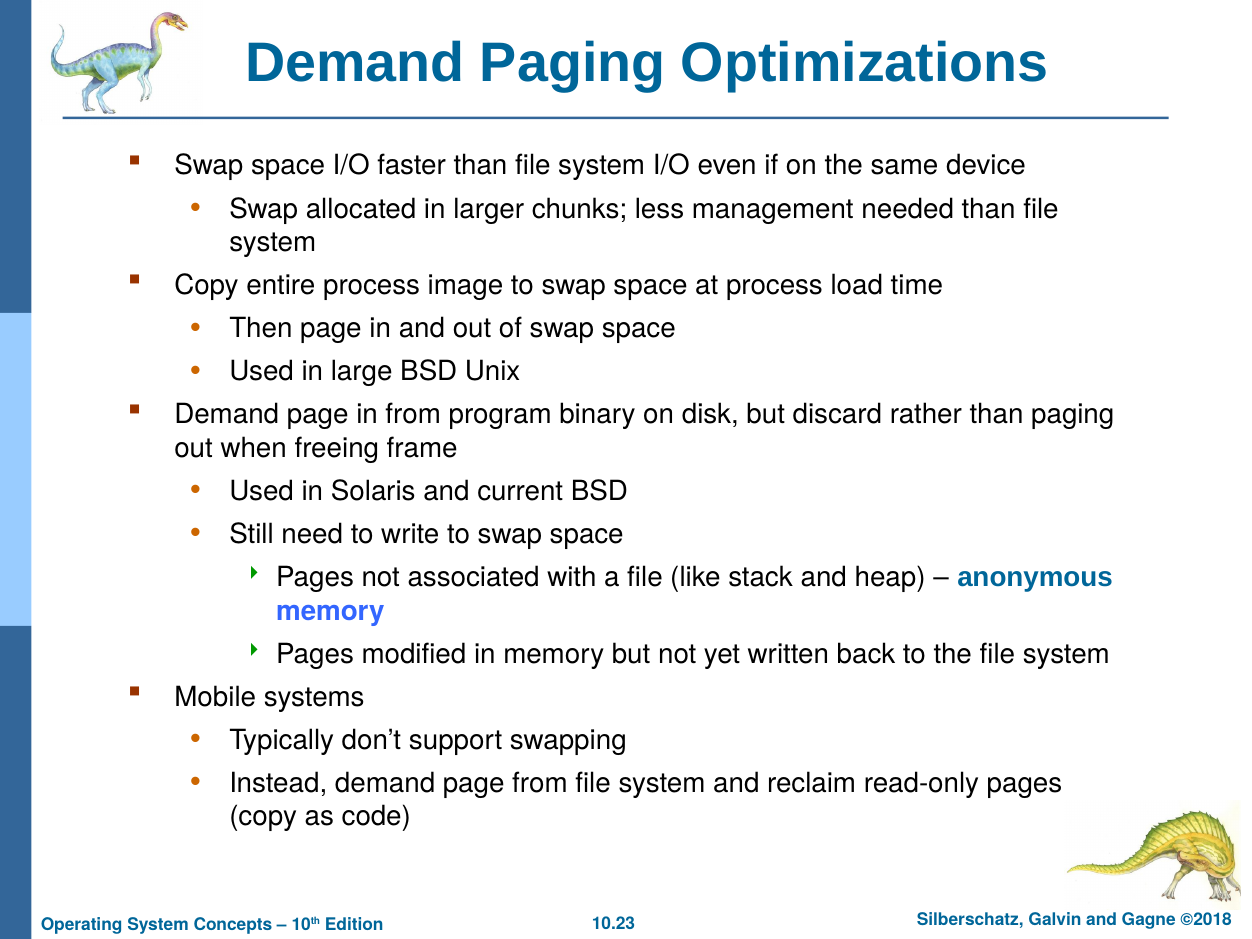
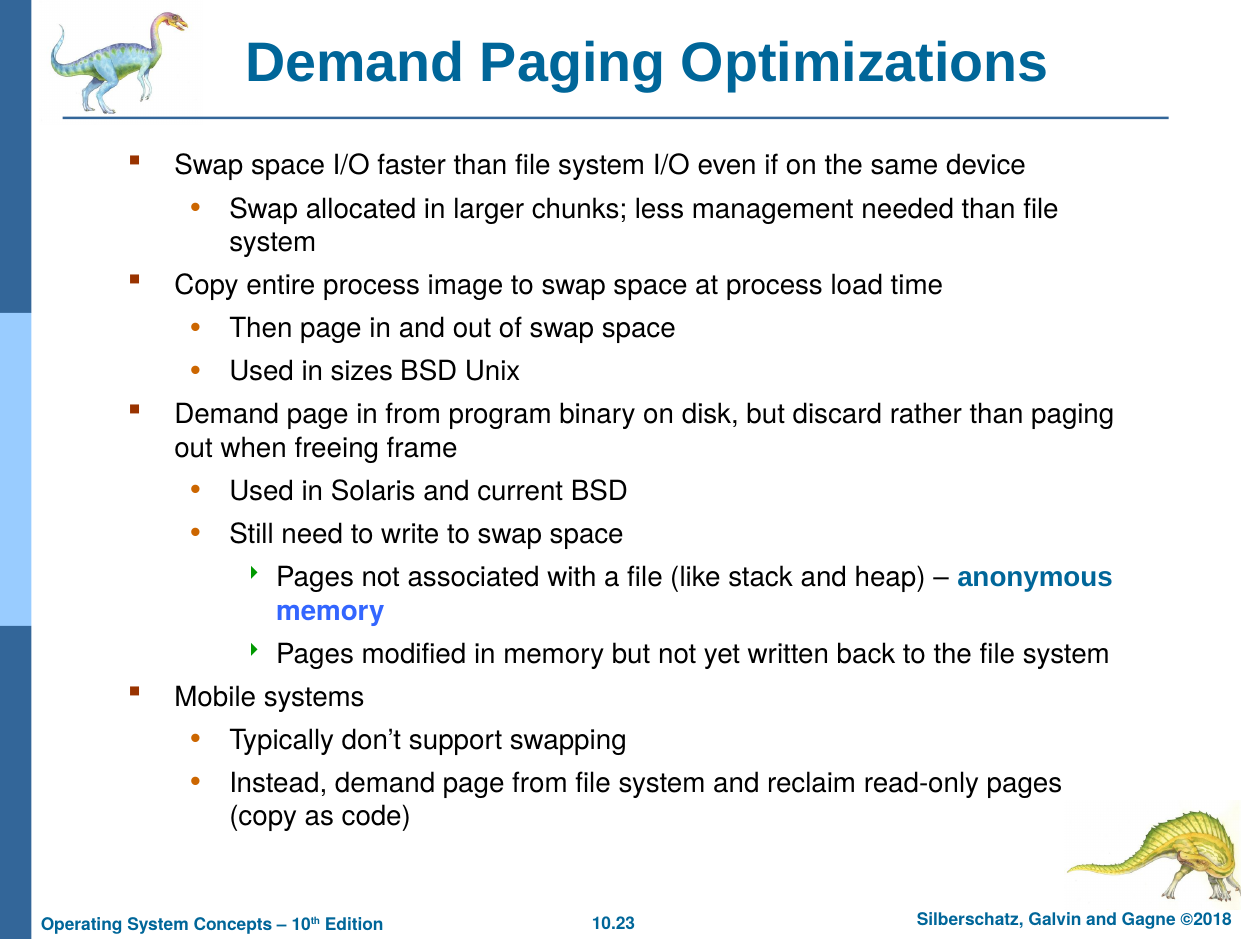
large: large -> sizes
